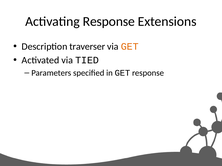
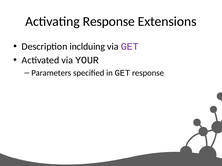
traverser: traverser -> inclduing
GET at (130, 47) colour: orange -> purple
TIED: TIED -> YOUR
